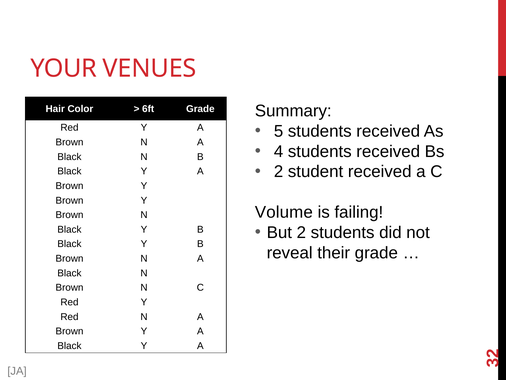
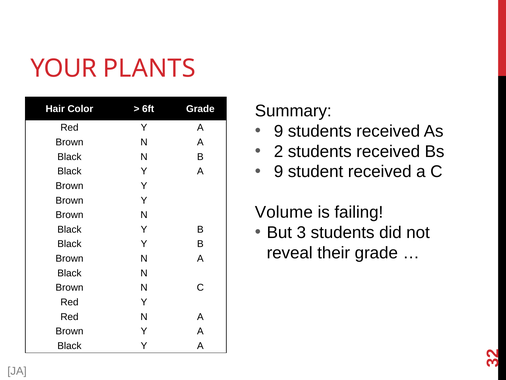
VENUES: VENUES -> PLANTS
5 at (279, 131): 5 -> 9
4 at (279, 151): 4 -> 2
2 at (279, 171): 2 -> 9
But 2: 2 -> 3
